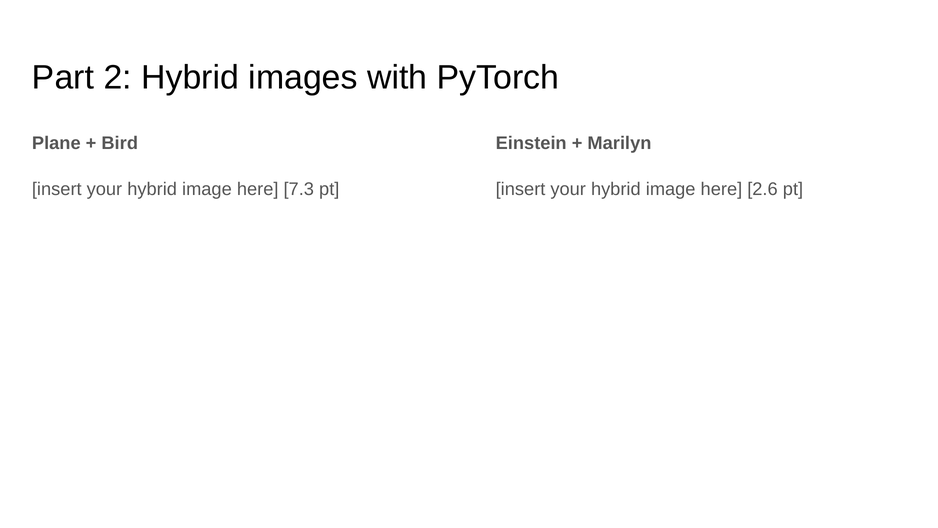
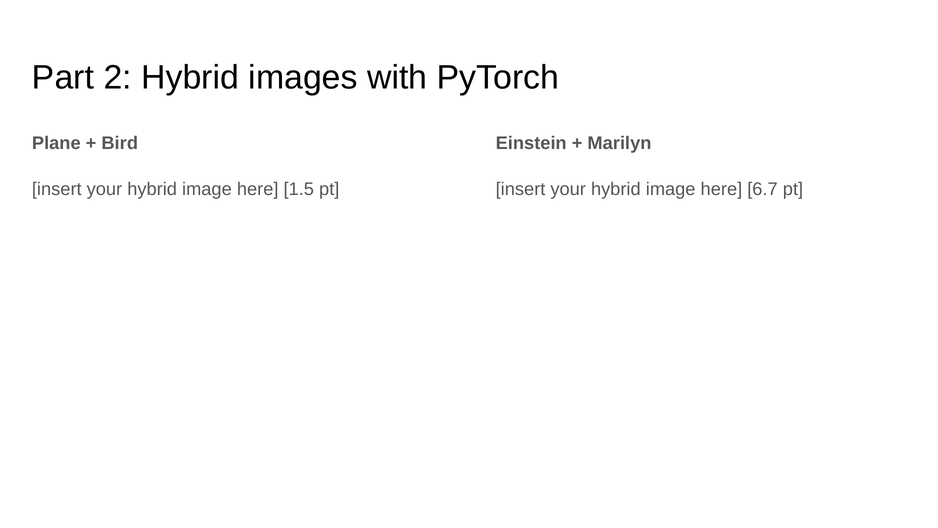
7.3: 7.3 -> 1.5
2.6: 2.6 -> 6.7
